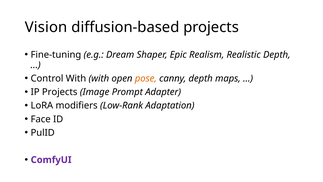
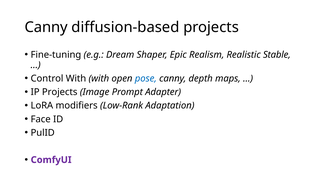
Vision at (46, 27): Vision -> Canny
Realistic Depth: Depth -> Stable
pose colour: orange -> blue
